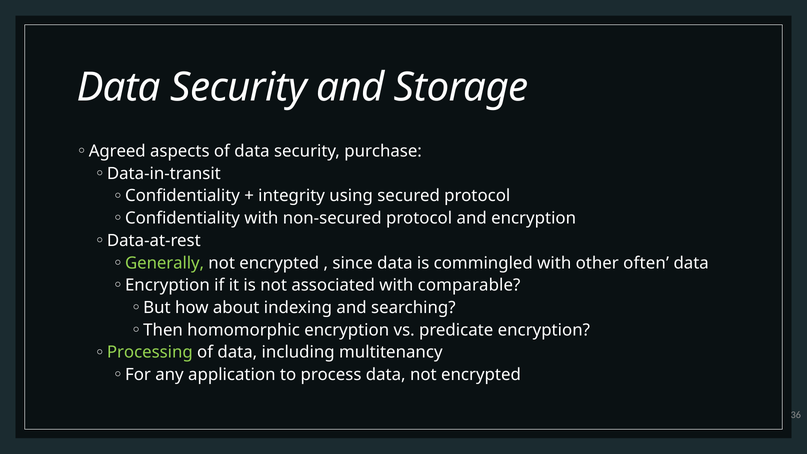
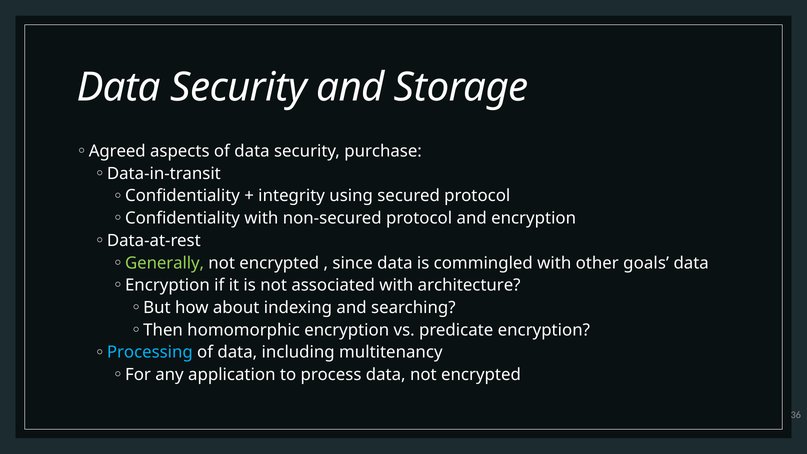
often: often -> goals
comparable: comparable -> architecture
Processing colour: light green -> light blue
